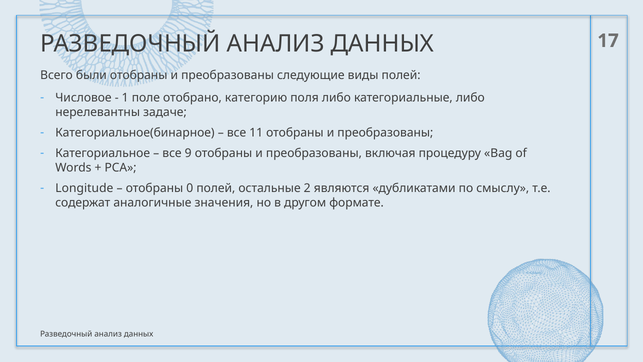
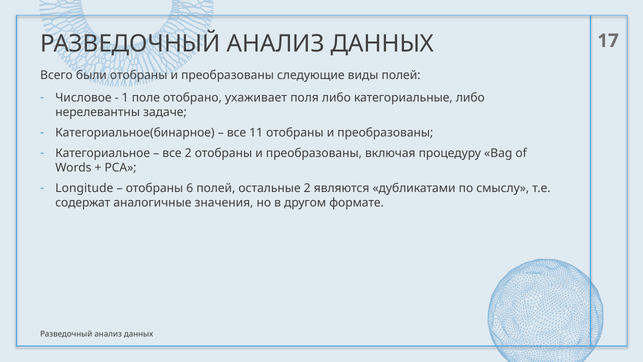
категорию: категорию -> ухаживает
все 9: 9 -> 2
0: 0 -> 6
